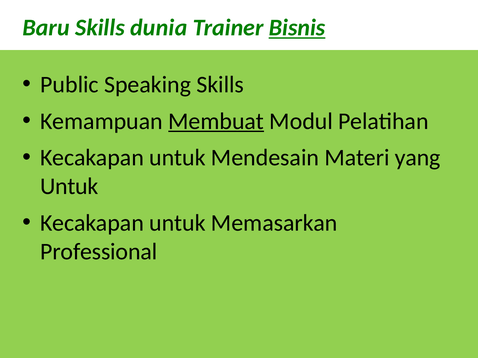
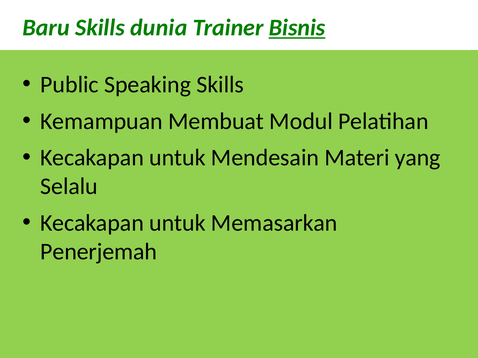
Membuat underline: present -> none
Untuk at (69, 187): Untuk -> Selalu
Professional: Professional -> Penerjemah
